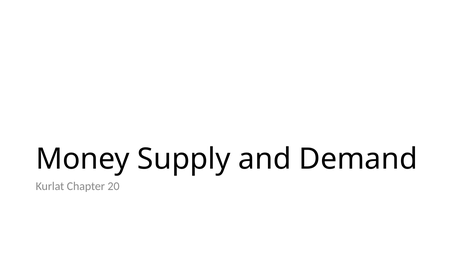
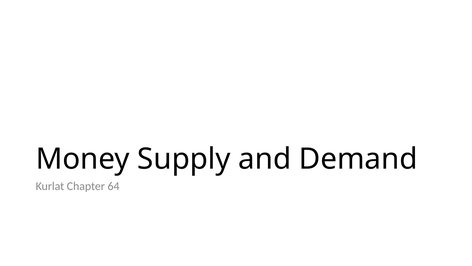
20: 20 -> 64
